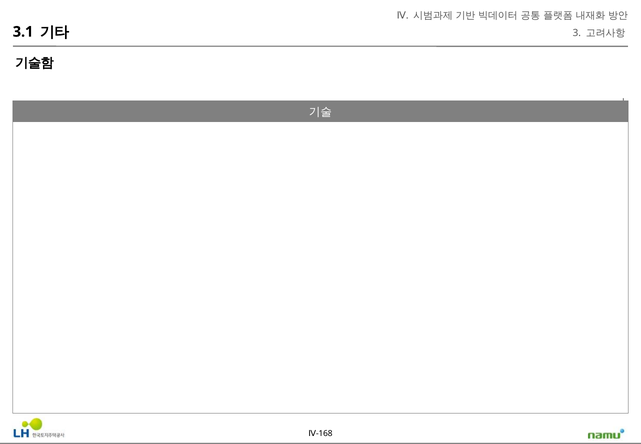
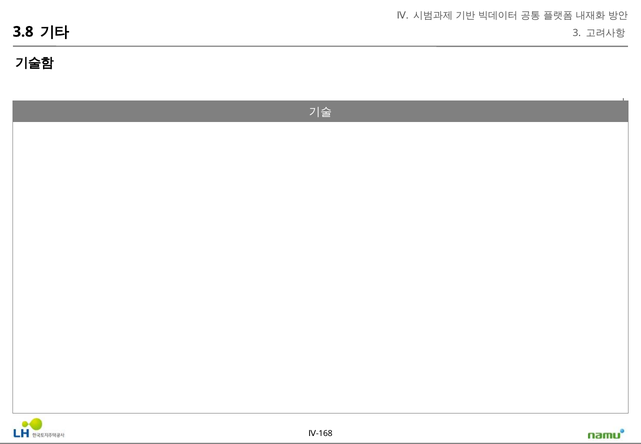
3.1: 3.1 -> 3.8
